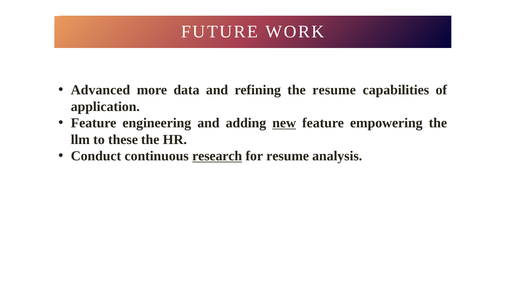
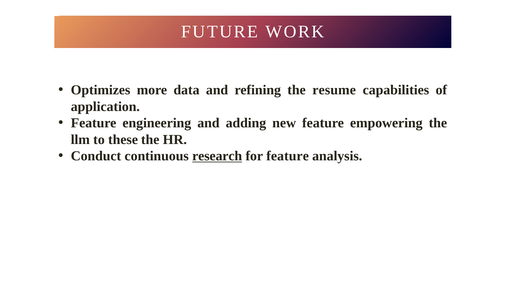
Advanced: Advanced -> Optimizes
new underline: present -> none
for resume: resume -> feature
